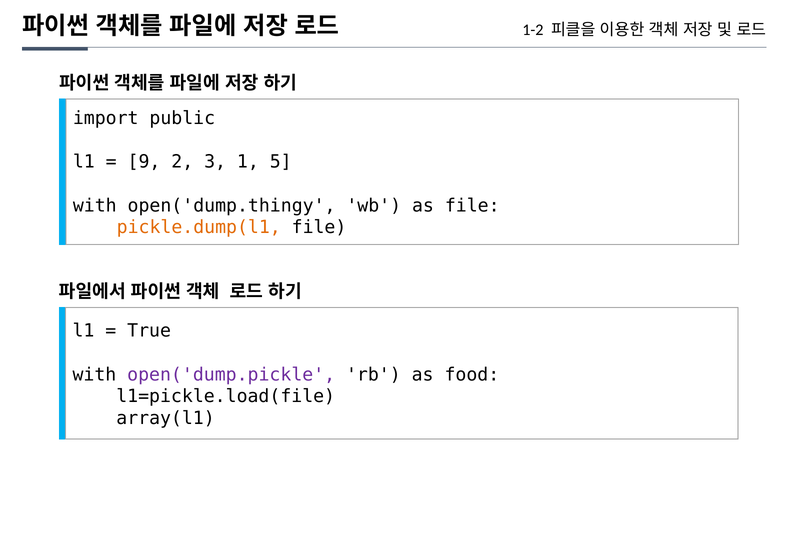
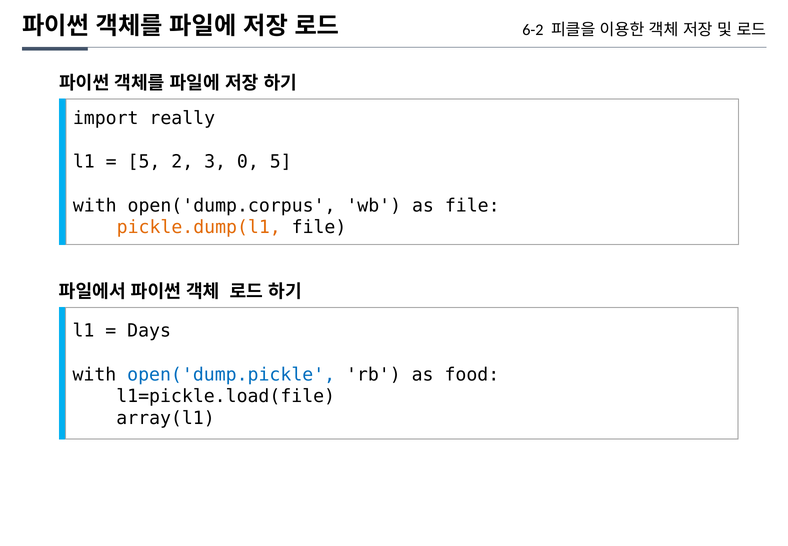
1-2: 1-2 -> 6-2
public: public -> really
9 at (144, 162): 9 -> 5
1: 1 -> 0
open('dump.thingy: open('dump.thingy -> open('dump.corpus
True: True -> Days
open('dump.pickle colour: purple -> blue
